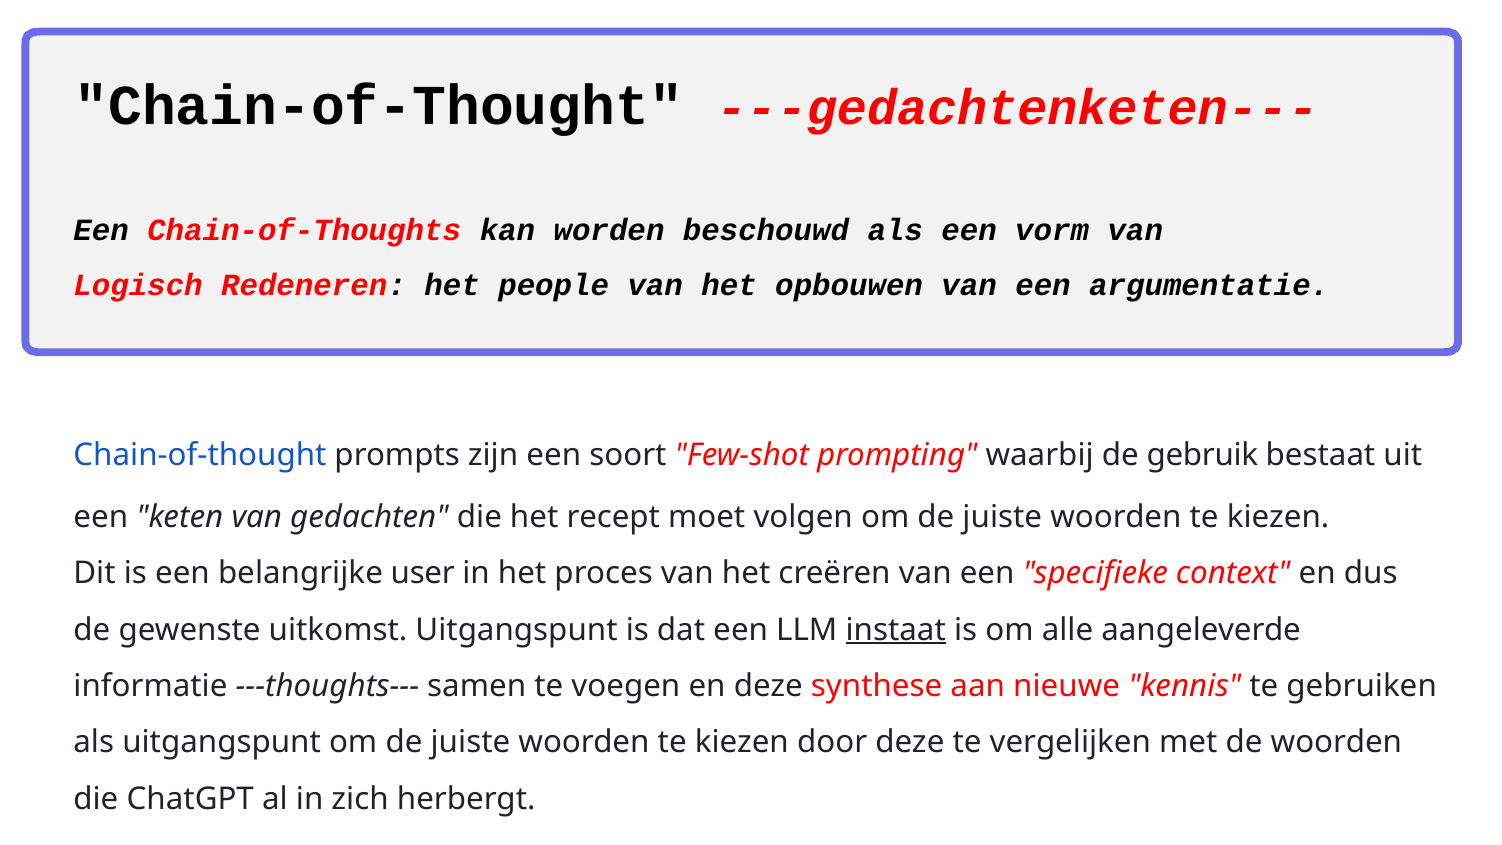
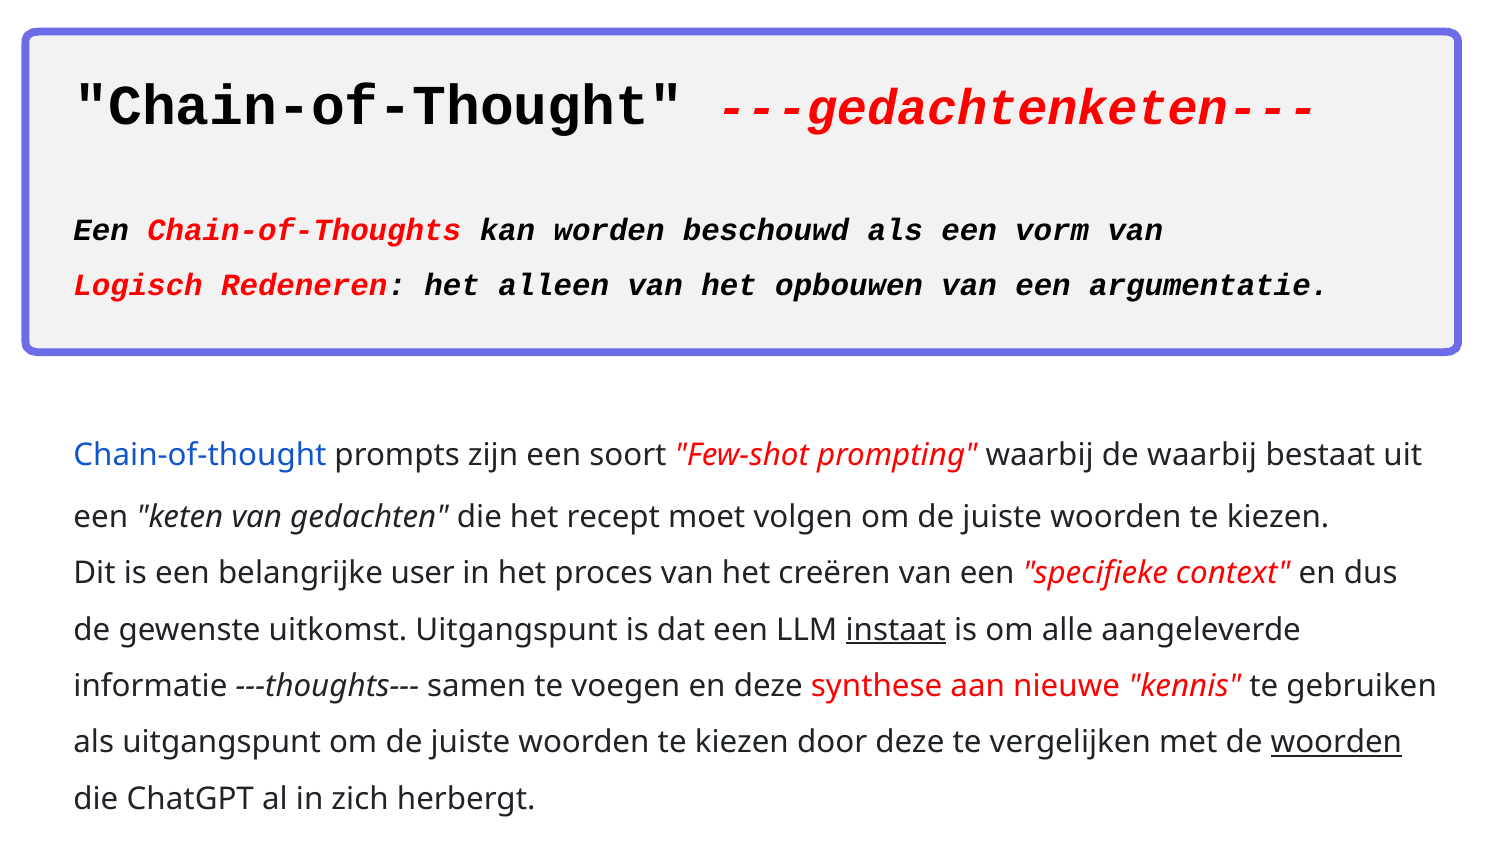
people: people -> alleen
de gebruik: gebruik -> waarbij
woorden at (1336, 742) underline: none -> present
